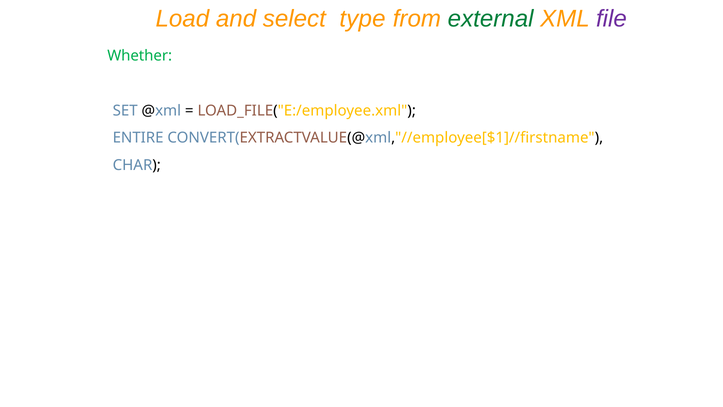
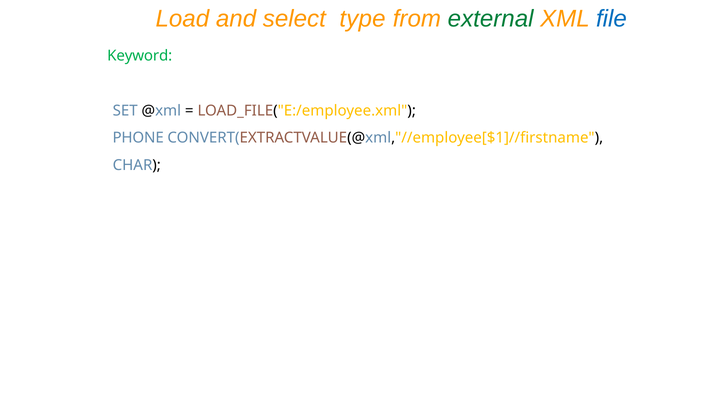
file colour: purple -> blue
Whether: Whether -> Keyword
ENTIRE: ENTIRE -> PHONE
